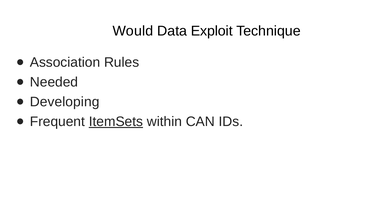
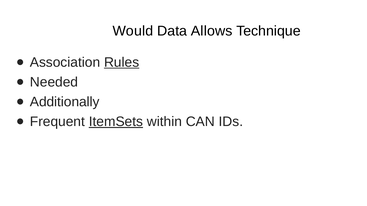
Exploit: Exploit -> Allows
Rules underline: none -> present
Developing: Developing -> Additionally
